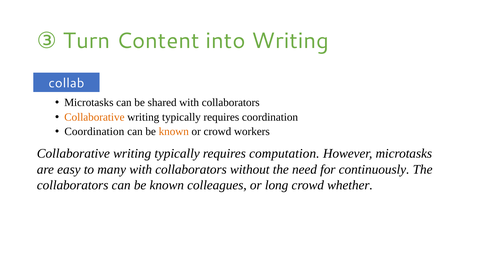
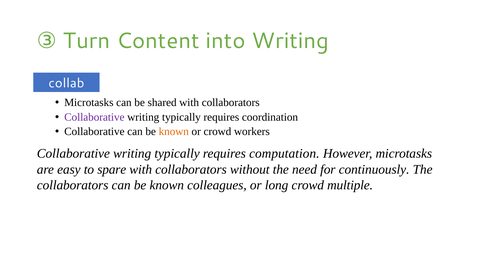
Collaborative at (94, 117) colour: orange -> purple
Coordination at (94, 132): Coordination -> Collaborative
many: many -> spare
whether: whether -> multiple
